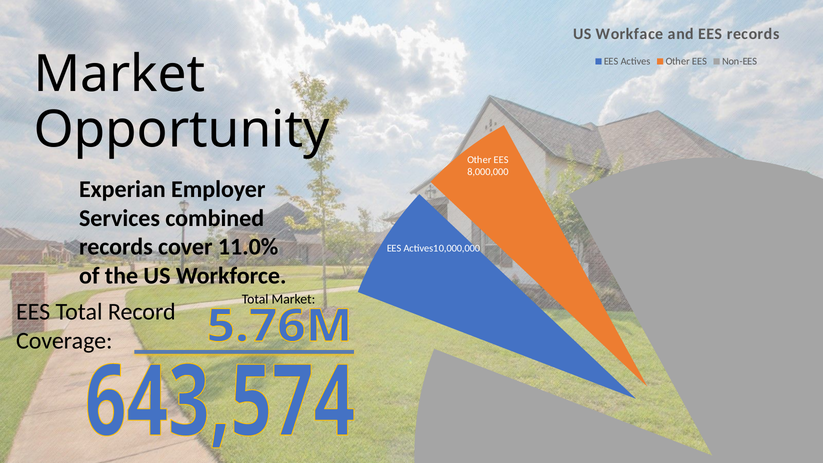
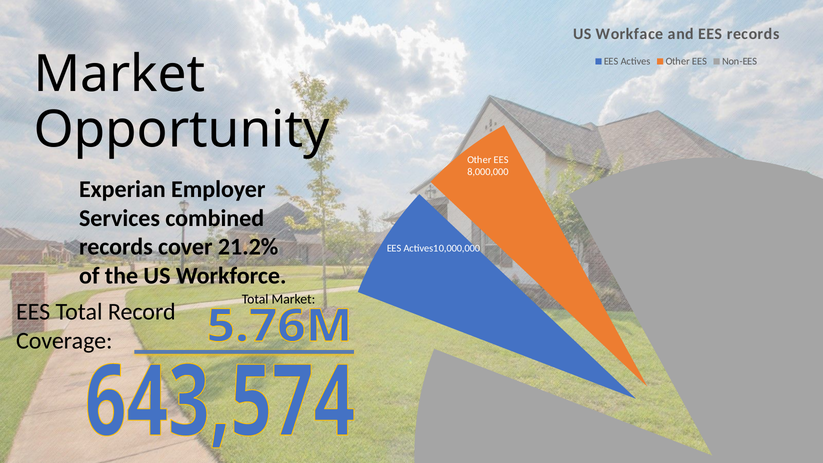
11.0%: 11.0% -> 21.2%
